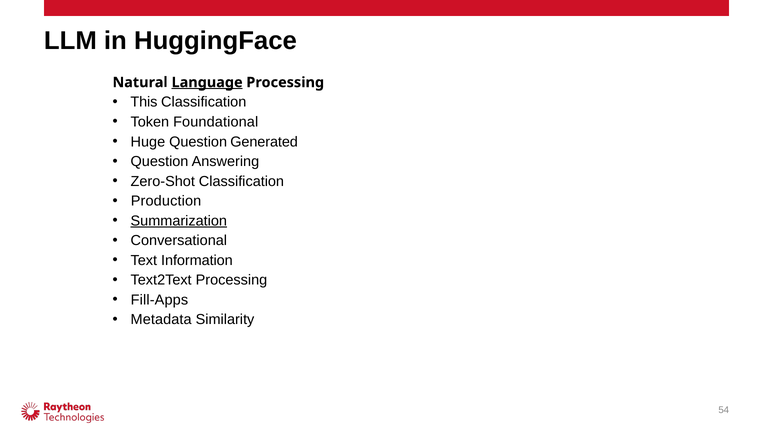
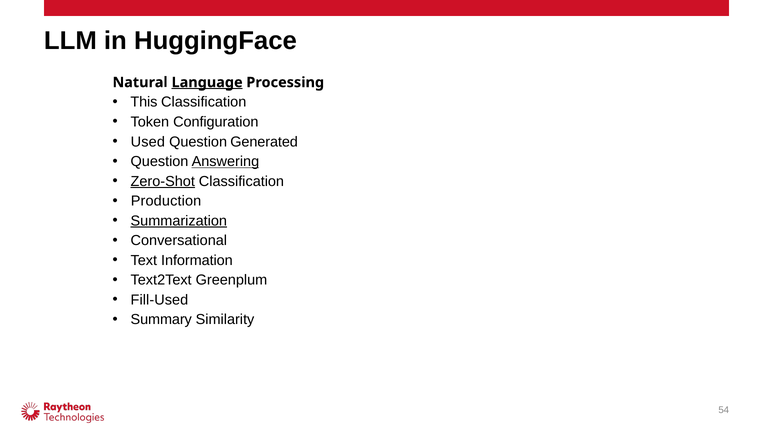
Foundational: Foundational -> Configuration
Huge: Huge -> Used
Answering underline: none -> present
Zero-Shot underline: none -> present
Text2Text Processing: Processing -> Greenplum
Fill-Apps: Fill-Apps -> Fill-Used
Metadata: Metadata -> Summary
